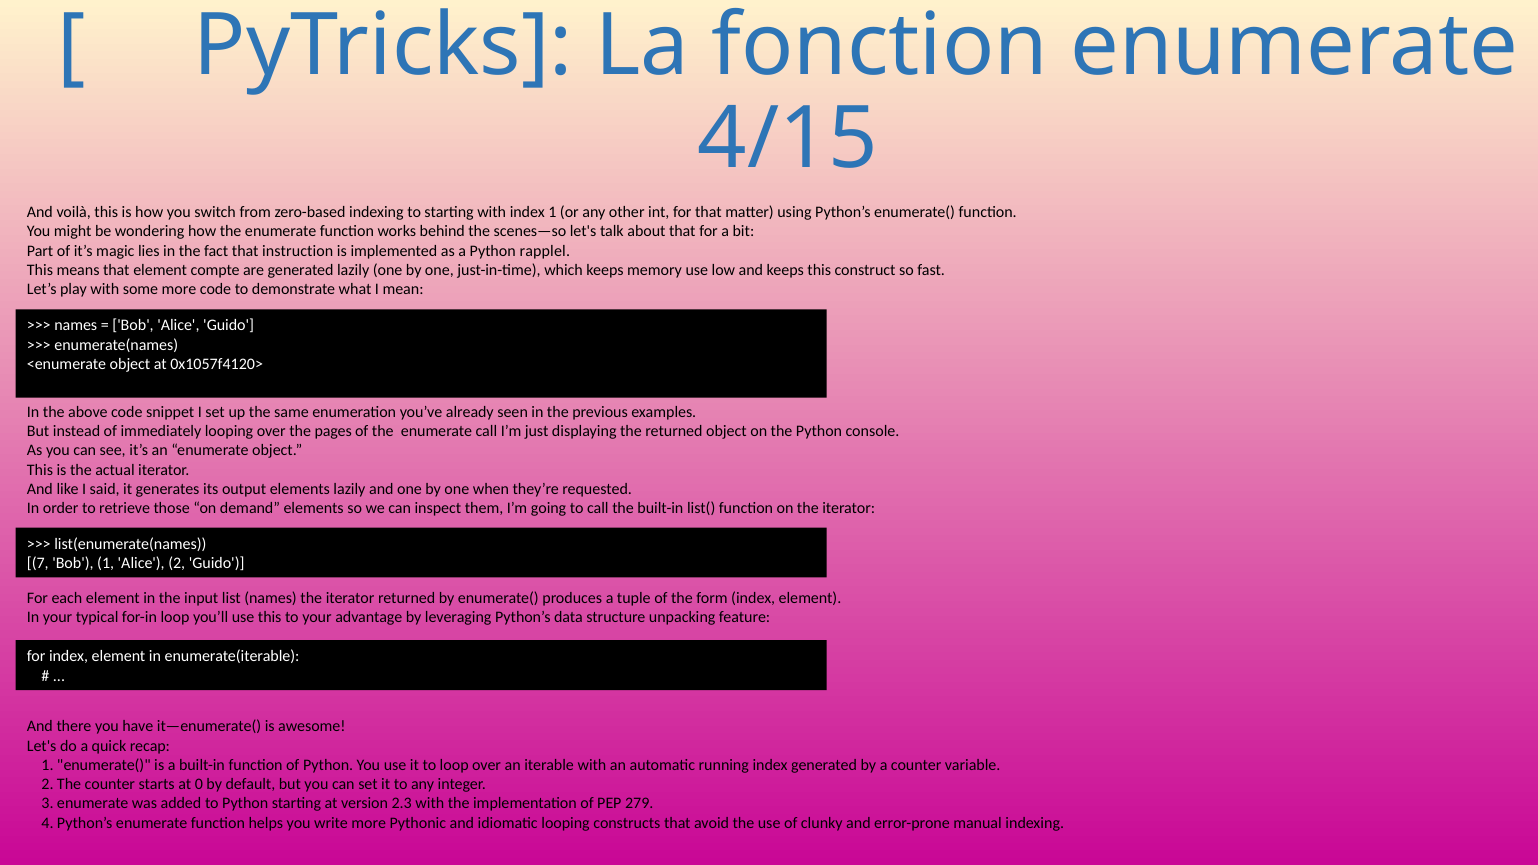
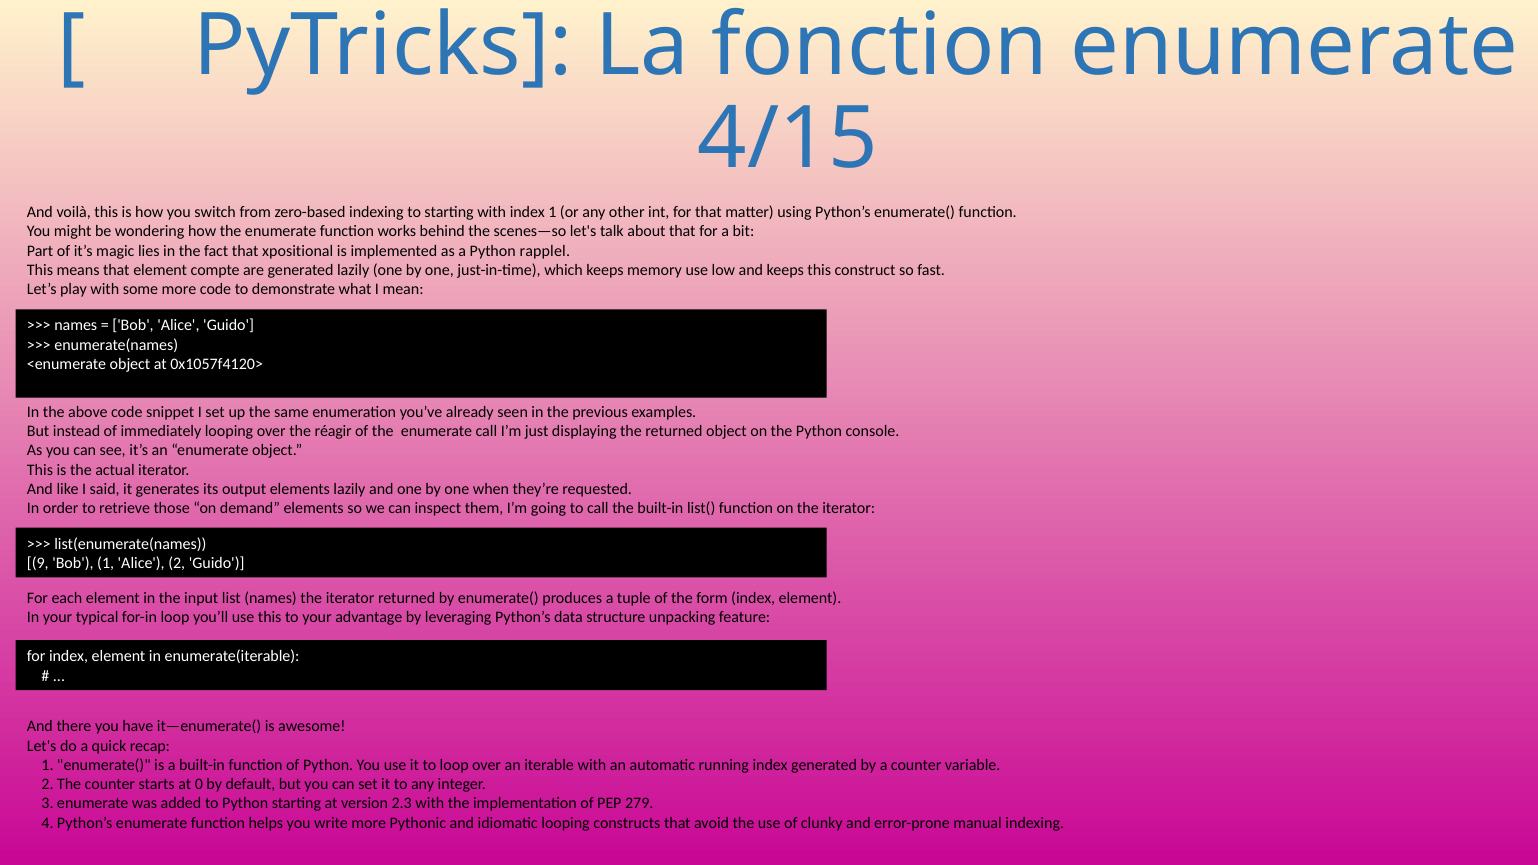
instruction: instruction -> xpositional
pages: pages -> réagir
7: 7 -> 9
